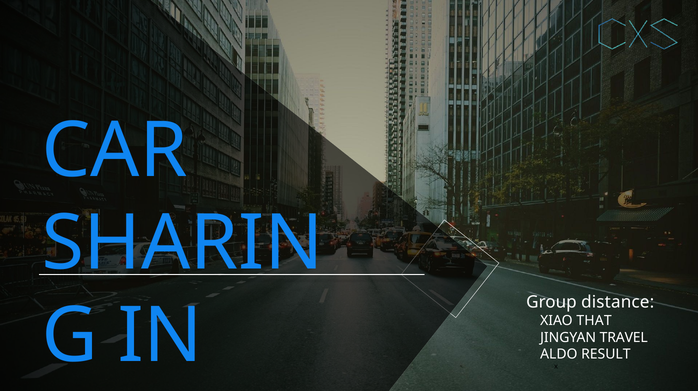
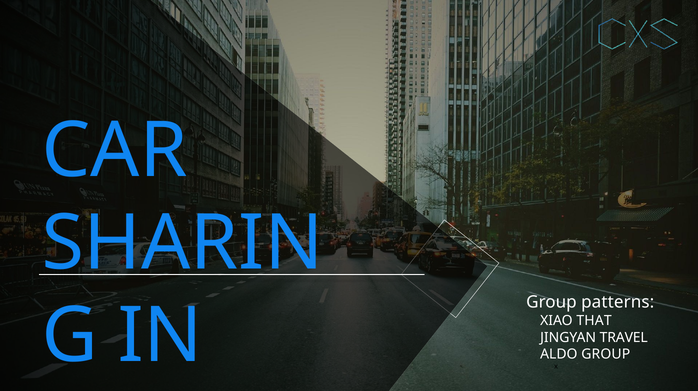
distance: distance -> patterns
ALDO RESULT: RESULT -> GROUP
